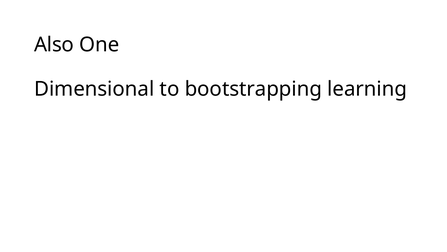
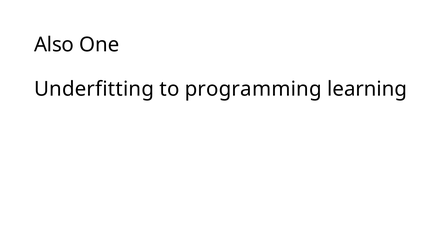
Dimensional: Dimensional -> Underfitting
bootstrapping: bootstrapping -> programming
